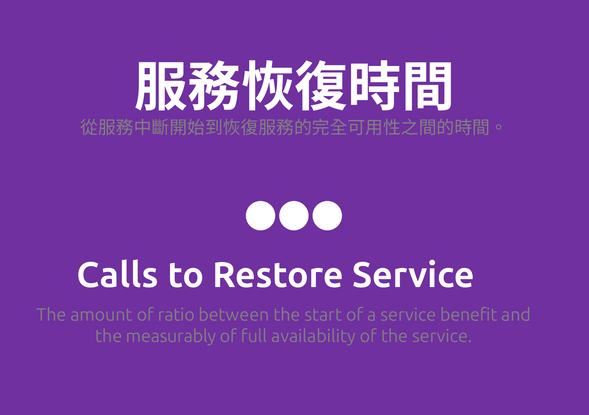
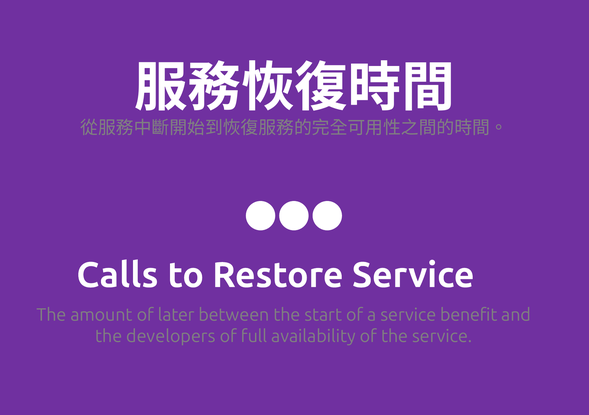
ratio: ratio -> later
measurably: measurably -> developers
